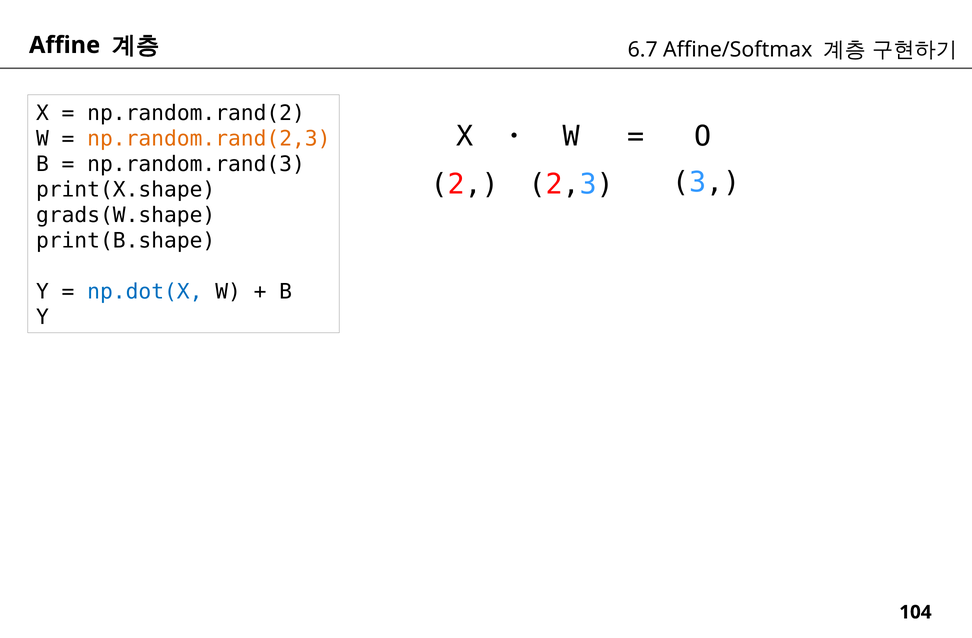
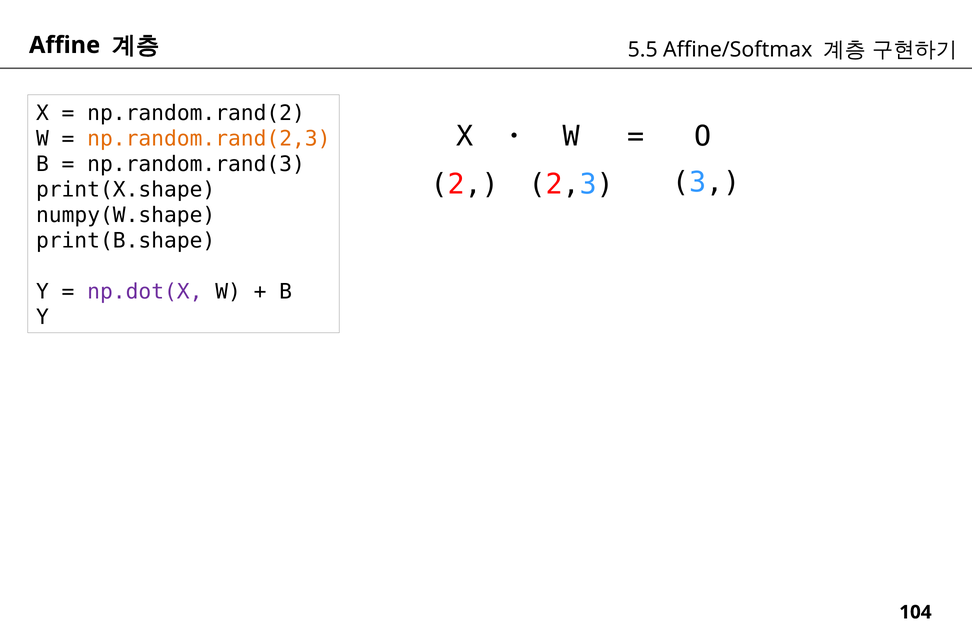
6.7: 6.7 -> 5.5
grads(W.shape: grads(W.shape -> numpy(W.shape
np.dot(X colour: blue -> purple
